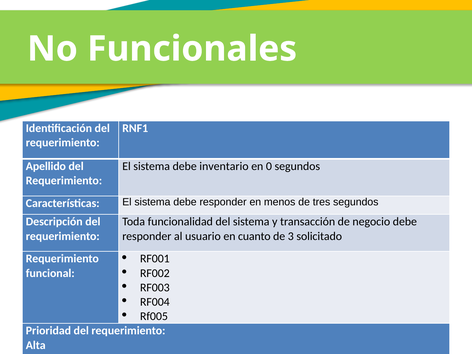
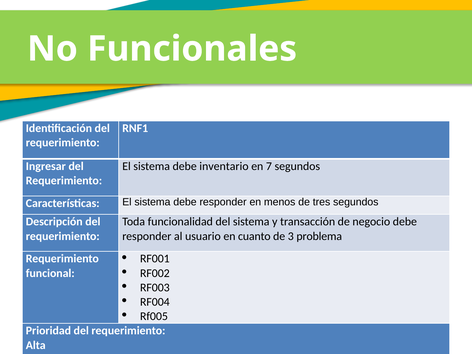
Apellido: Apellido -> Ingresar
0: 0 -> 7
solicitado: solicitado -> problema
